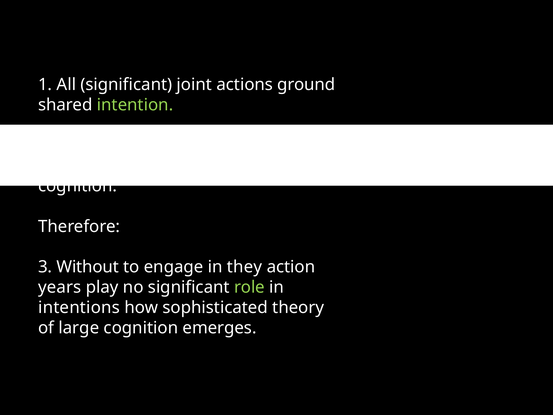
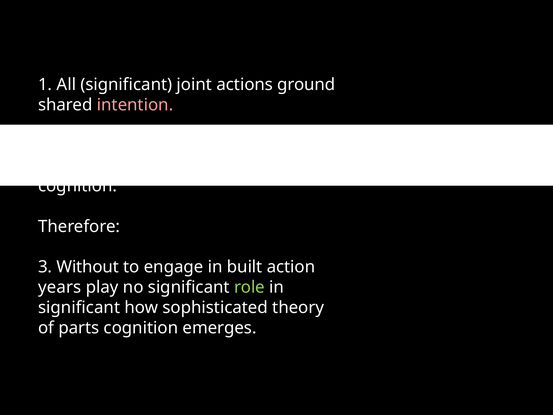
intention at (135, 105) colour: light green -> pink
they: they -> built
intentions at (79, 307): intentions -> significant
large: large -> parts
